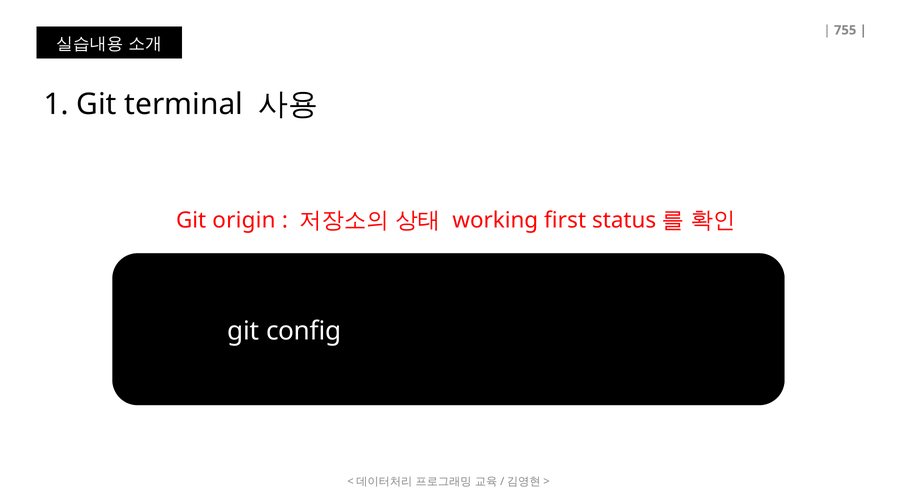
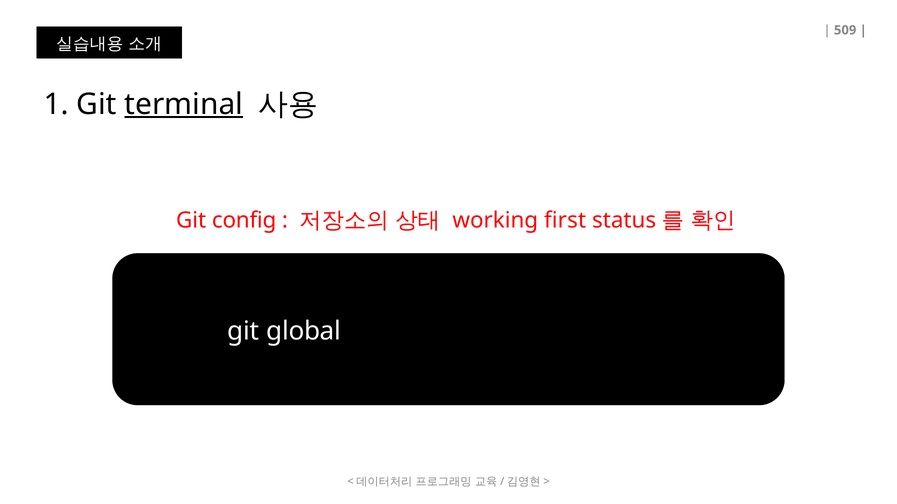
755: 755 -> 509
terminal underline: none -> present
origin: origin -> config
config: config -> global
